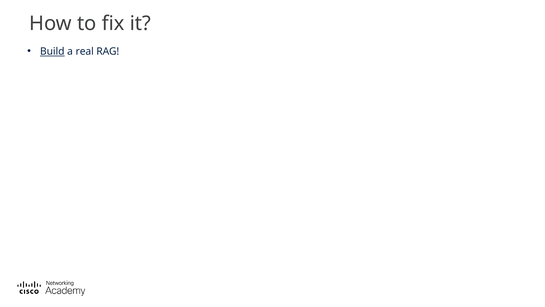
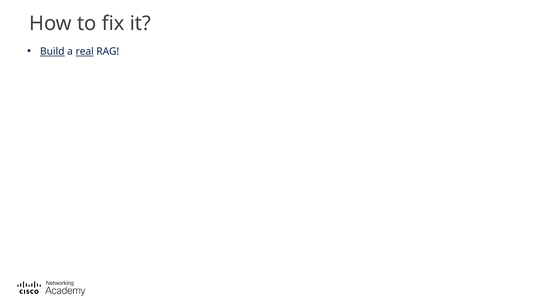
real underline: none -> present
